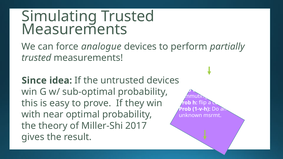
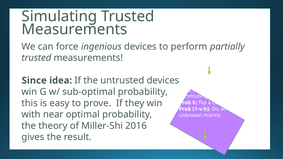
analogue: analogue -> ingenious
2017: 2017 -> 2016
